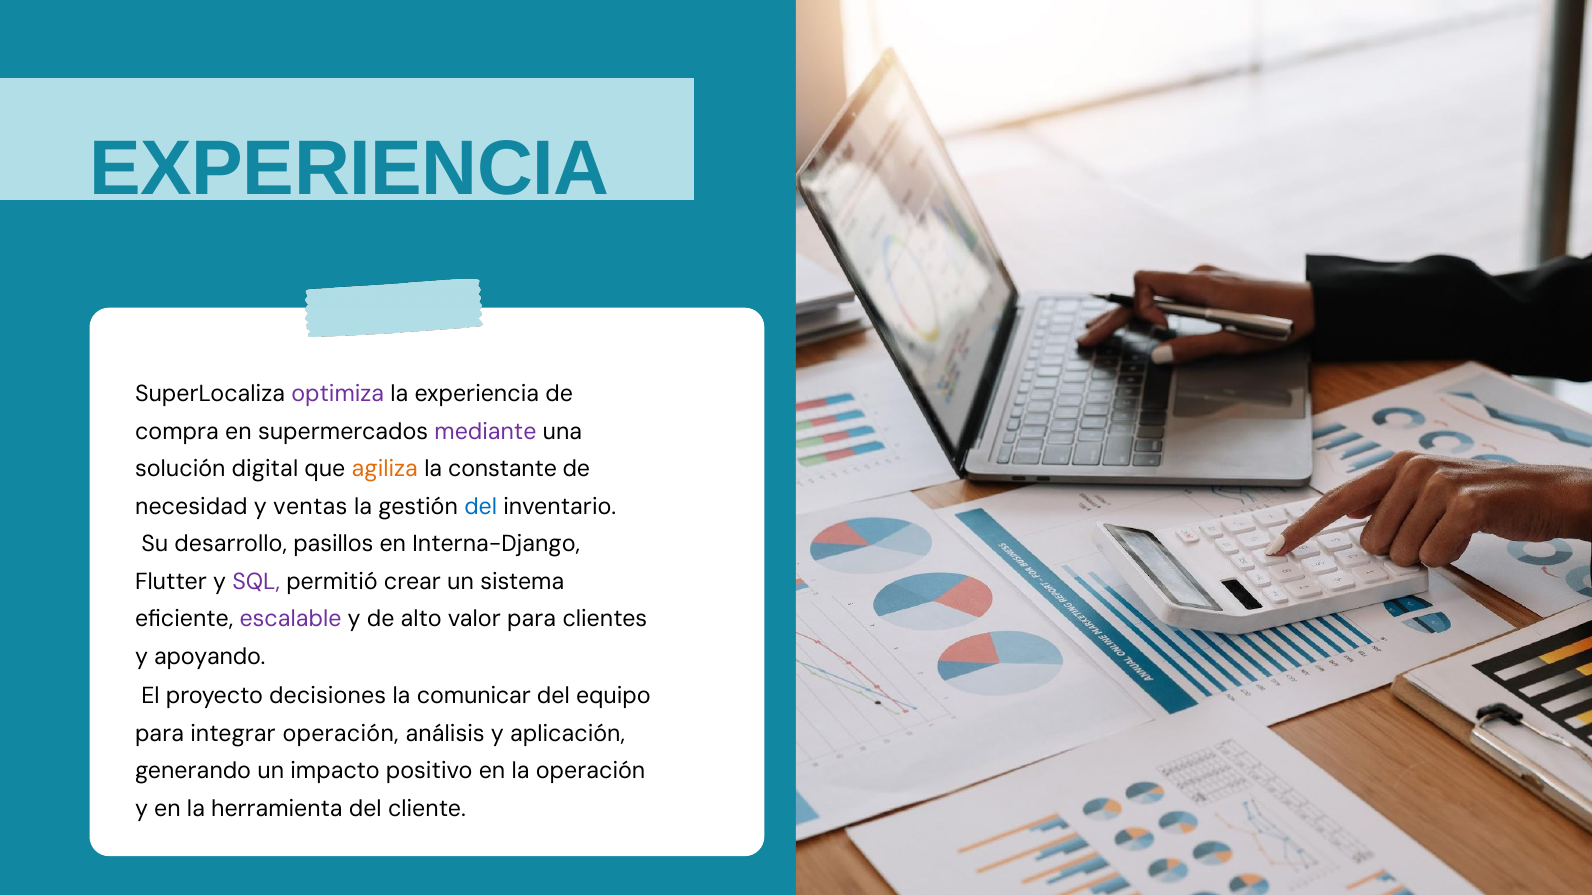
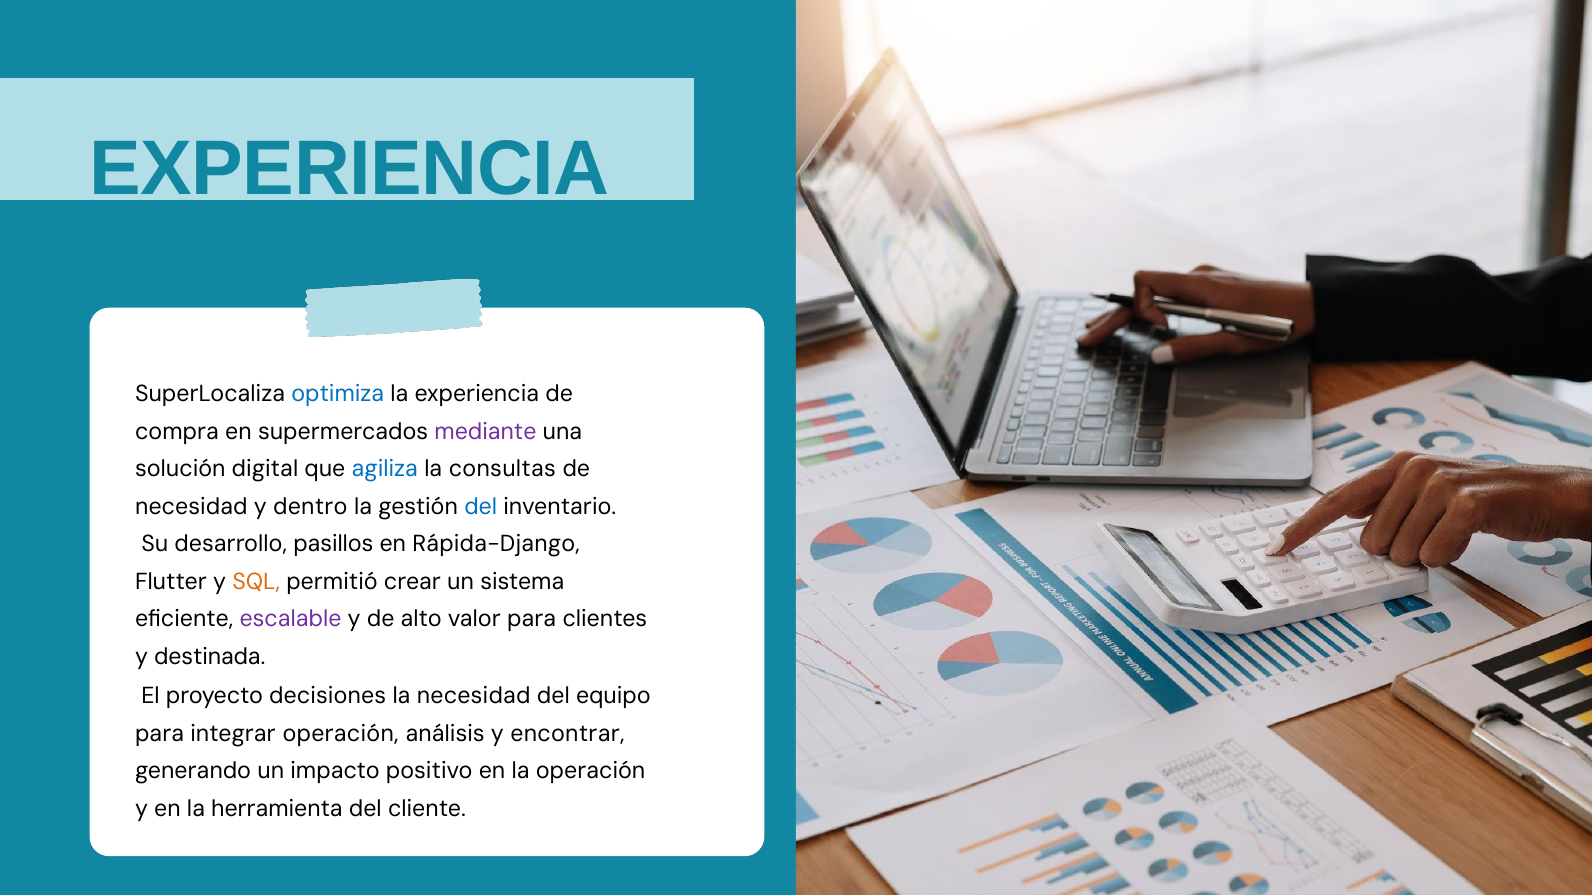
optimiza colour: purple -> blue
agiliza colour: orange -> blue
constante: constante -> consultas
ventas: ventas -> dentro
Interna-Django: Interna-Django -> Rápida-Django
SQL colour: purple -> orange
apoyando: apoyando -> destinada
la comunicar: comunicar -> necesidad
aplicación: aplicación -> encontrar
